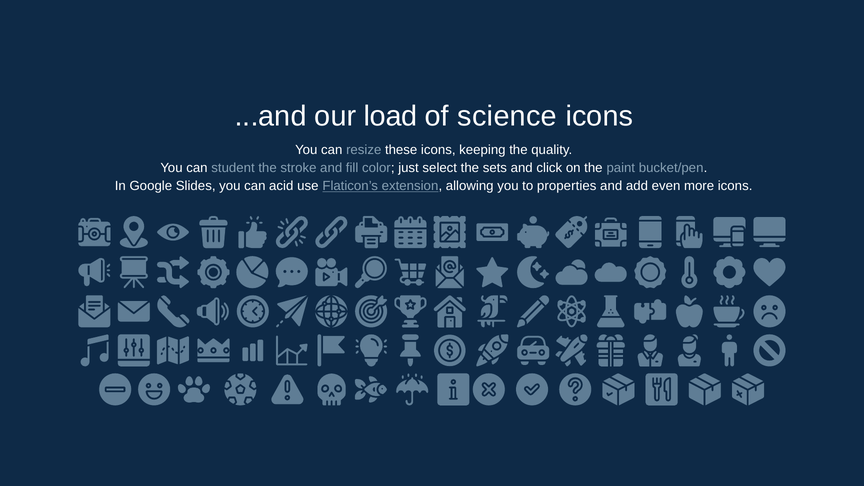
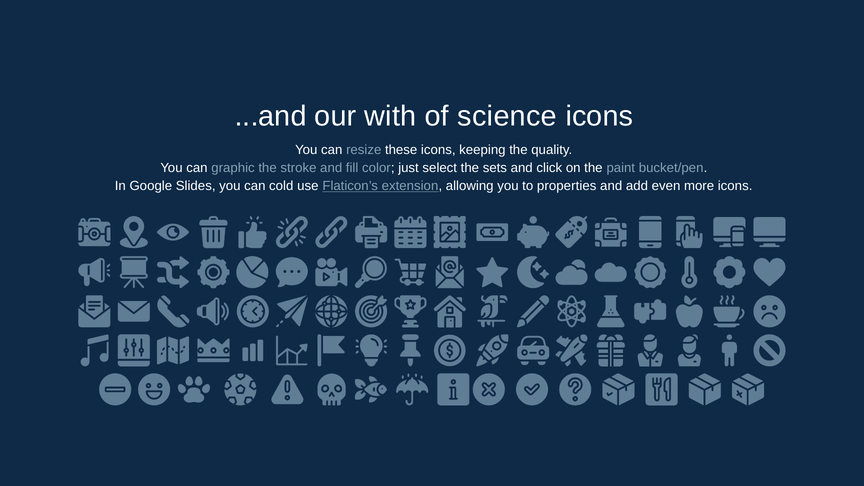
load: load -> with
student: student -> graphic
acid: acid -> cold
